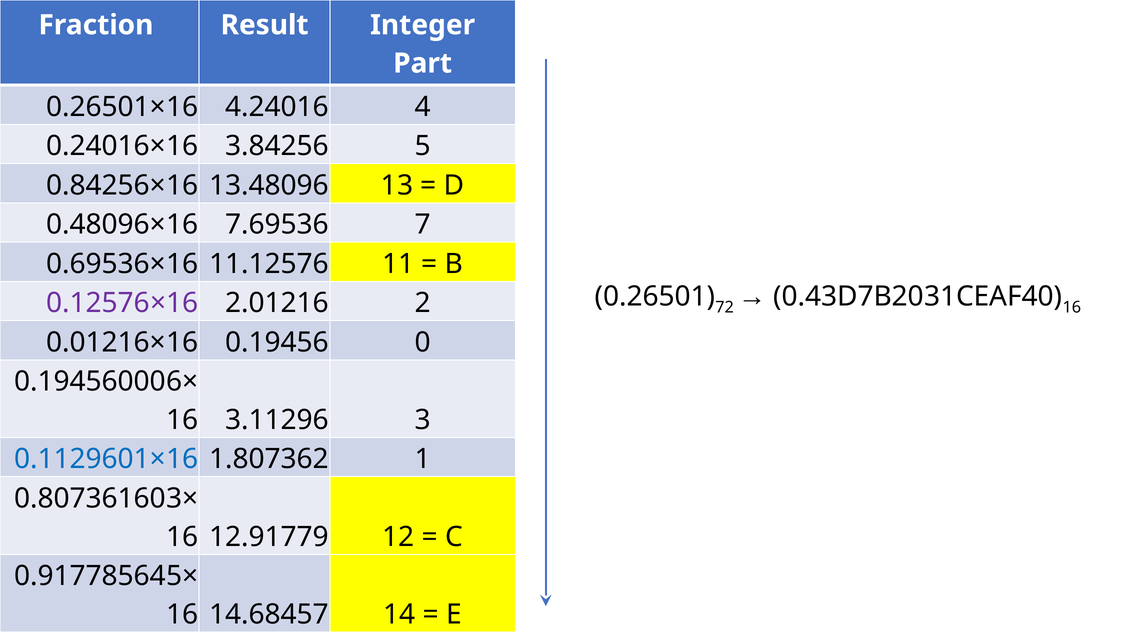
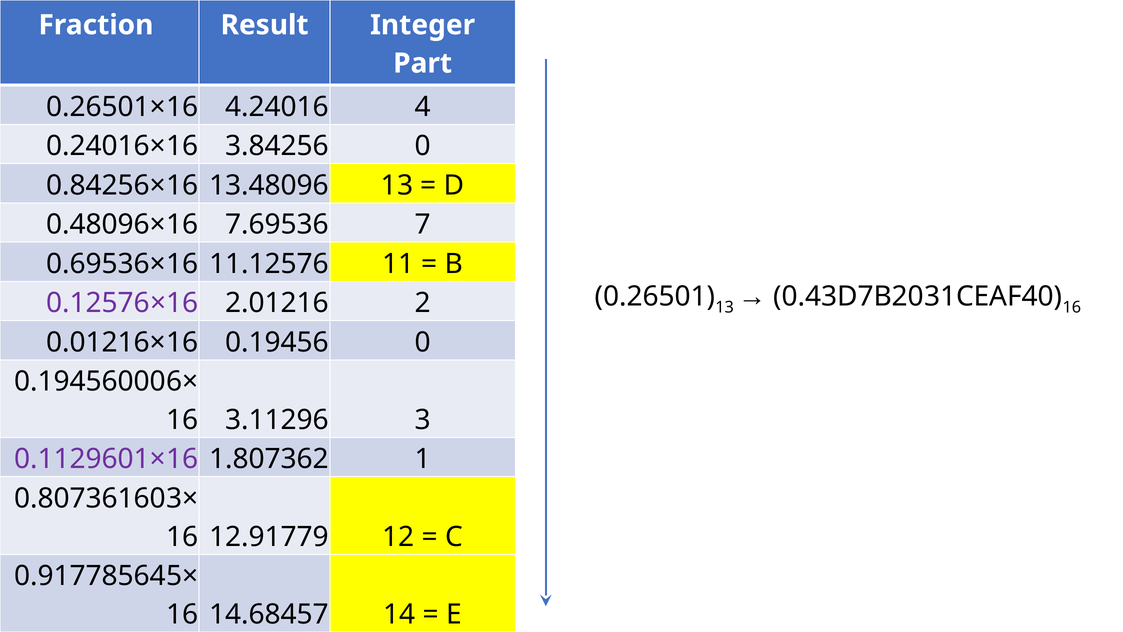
3.84256 5: 5 -> 0
72 at (725, 307): 72 -> 13
0.1129601×16 colour: blue -> purple
